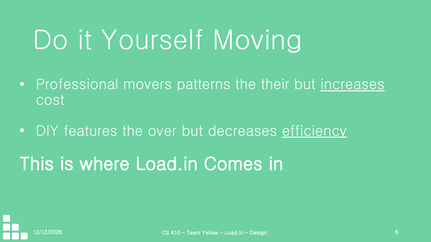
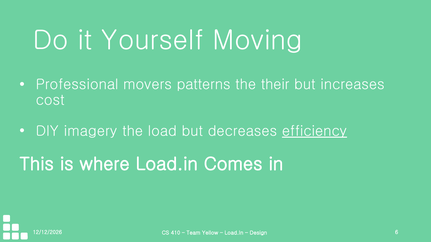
increases underline: present -> none
features: features -> imagery
over: over -> load
